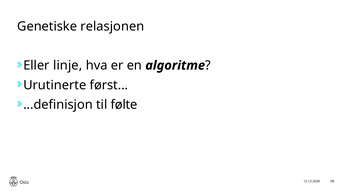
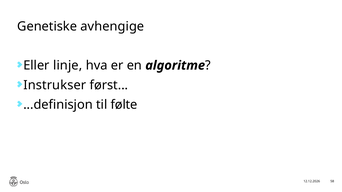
relasjonen: relasjonen -> avhengige
Urutinerte: Urutinerte -> Instrukser
